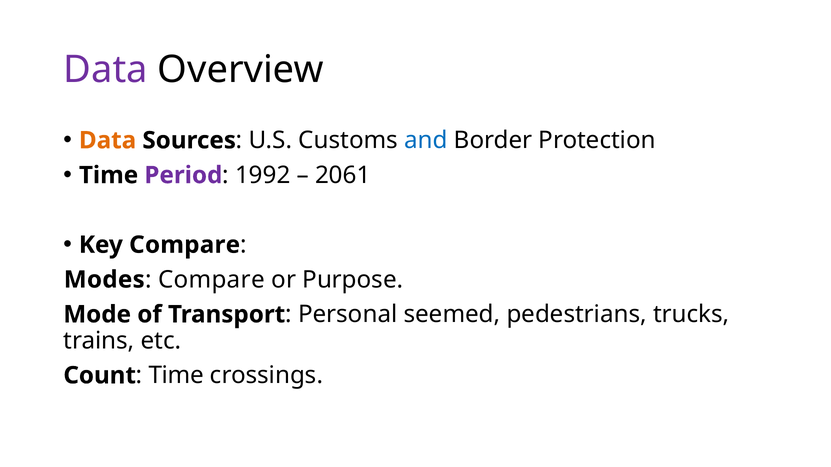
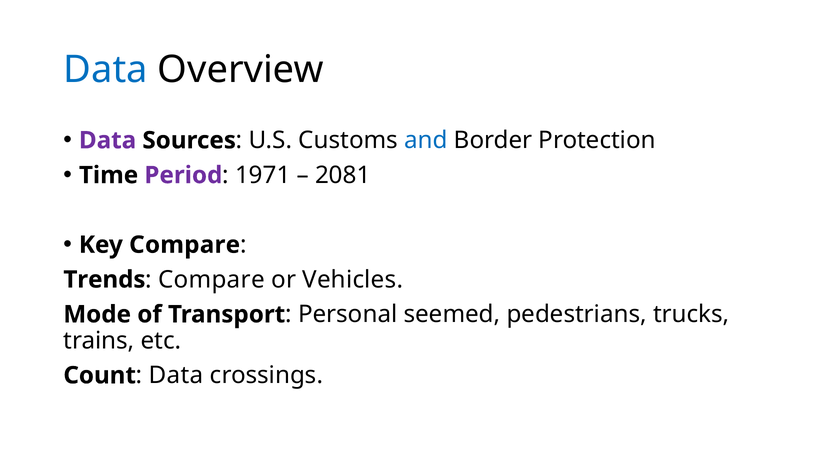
Data at (105, 70) colour: purple -> blue
Data at (108, 140) colour: orange -> purple
1992: 1992 -> 1971
2061: 2061 -> 2081
Modes: Modes -> Trends
Purpose: Purpose -> Vehicles
Time at (176, 376): Time -> Data
